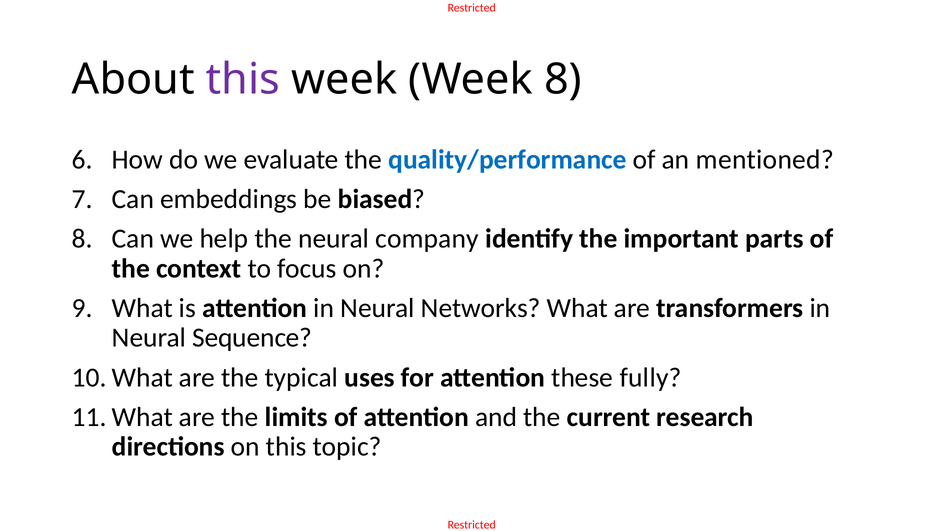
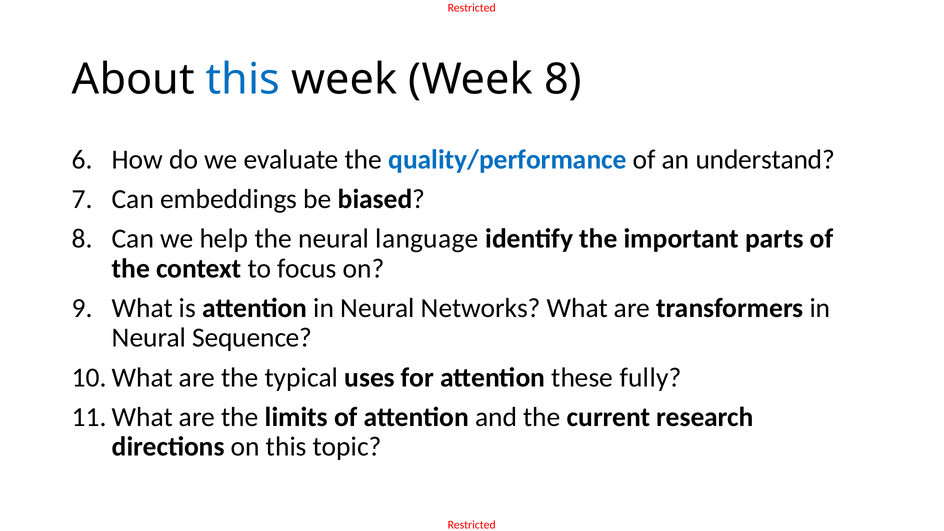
this at (243, 79) colour: purple -> blue
mentioned: mentioned -> understand
company: company -> language
